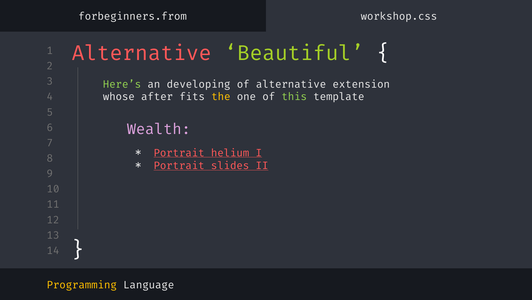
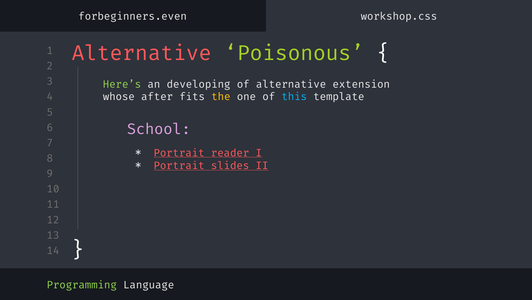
forbeginners.from: forbeginners.from -> forbeginners.even
Beautiful: Beautiful -> Poisonous
this colour: light green -> light blue
Wealth: Wealth -> School
helium: helium -> reader
Programming colour: yellow -> light green
